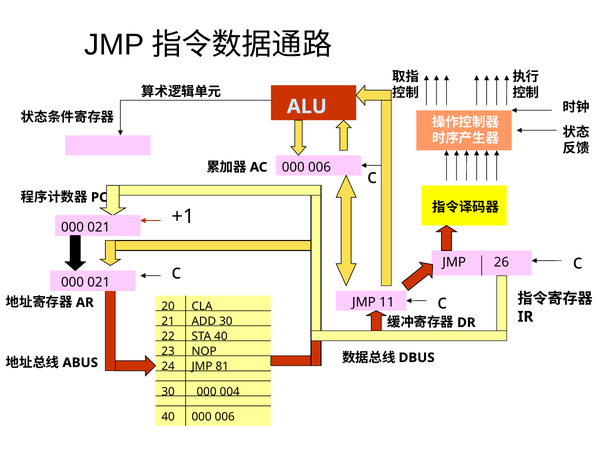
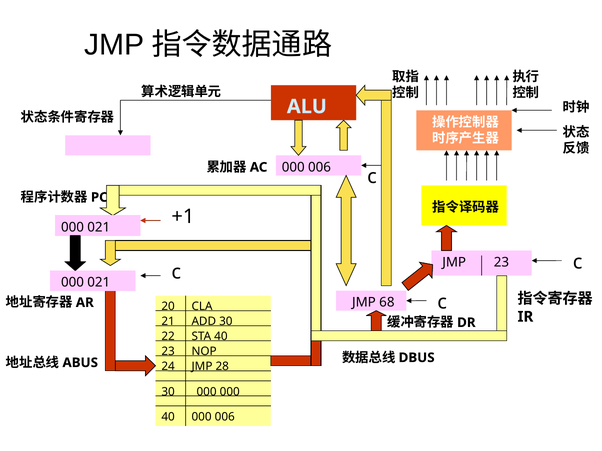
JMP 26: 26 -> 23
11: 11 -> 68
81: 81 -> 28
004 at (230, 392): 004 -> 000
